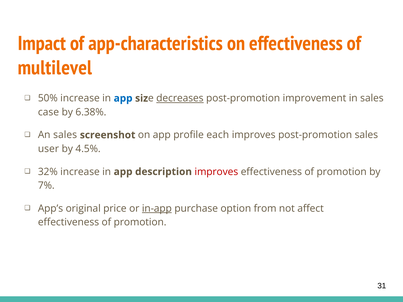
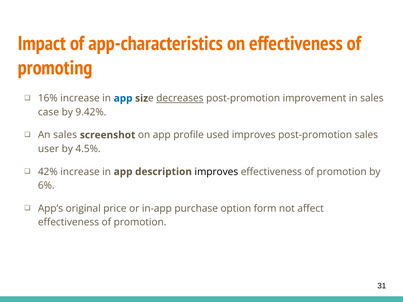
multilevel: multilevel -> promoting
50%: 50% -> 16%
6.38%: 6.38% -> 9.42%
each: each -> used
32%: 32% -> 42%
improves at (216, 172) colour: red -> black
7%: 7% -> 6%
in-app underline: present -> none
from: from -> form
